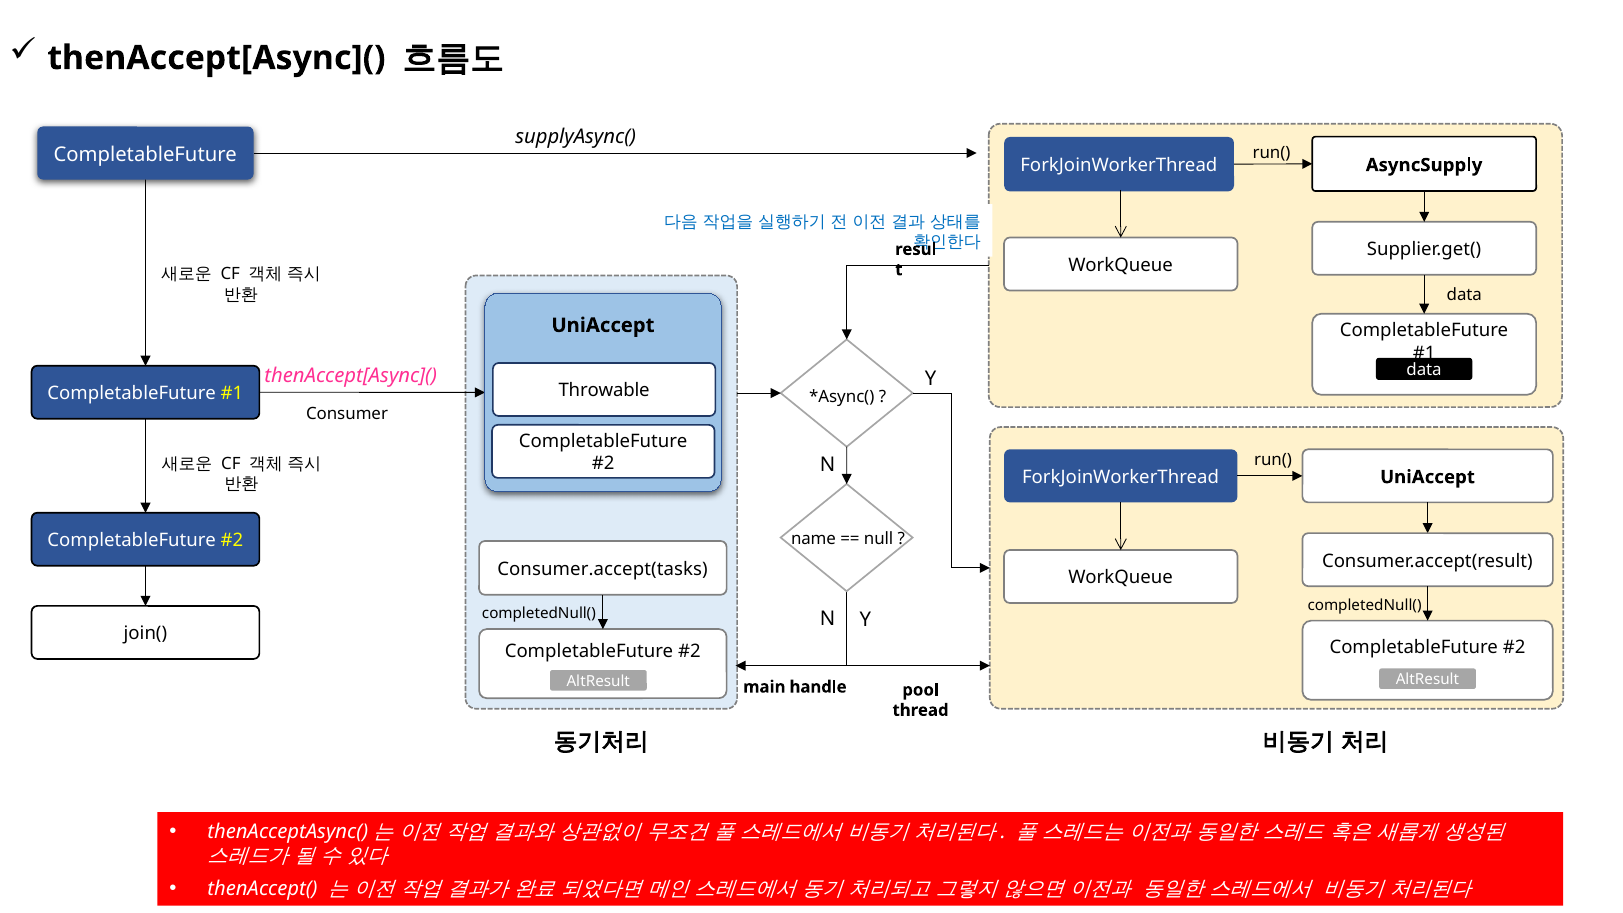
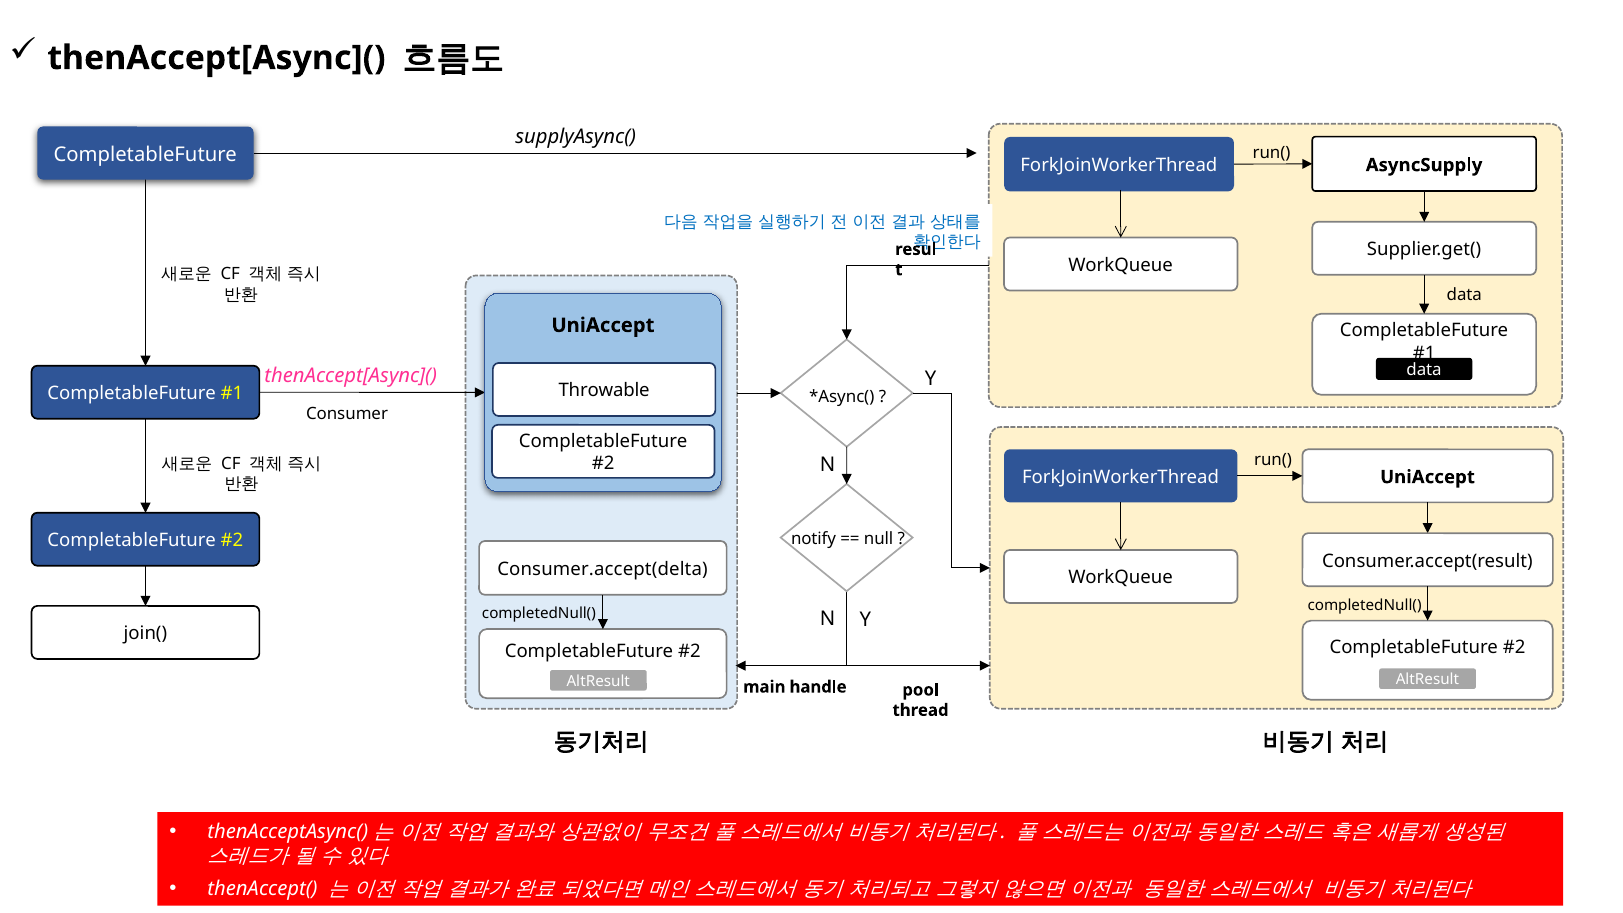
name: name -> notify
Consumer.accept(tasks: Consumer.accept(tasks -> Consumer.accept(delta
